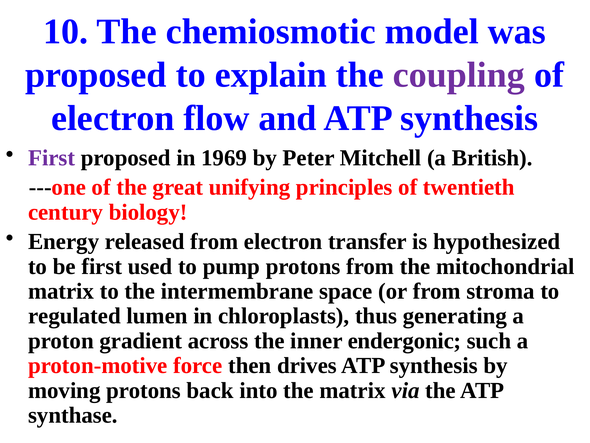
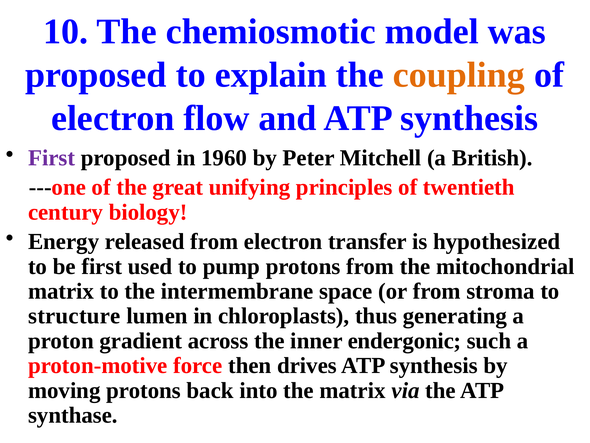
coupling colour: purple -> orange
1969: 1969 -> 1960
regulated: regulated -> structure
